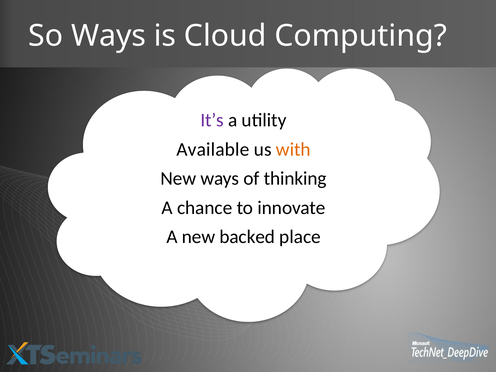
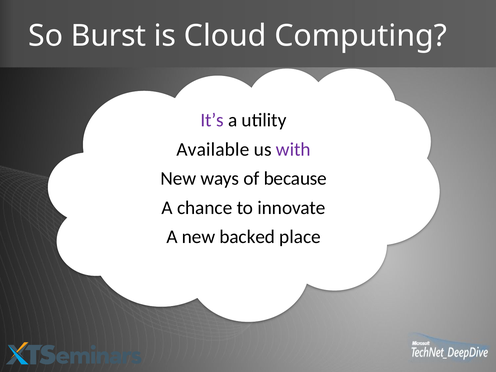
So Ways: Ways -> Burst
with colour: orange -> purple
thinking: thinking -> because
